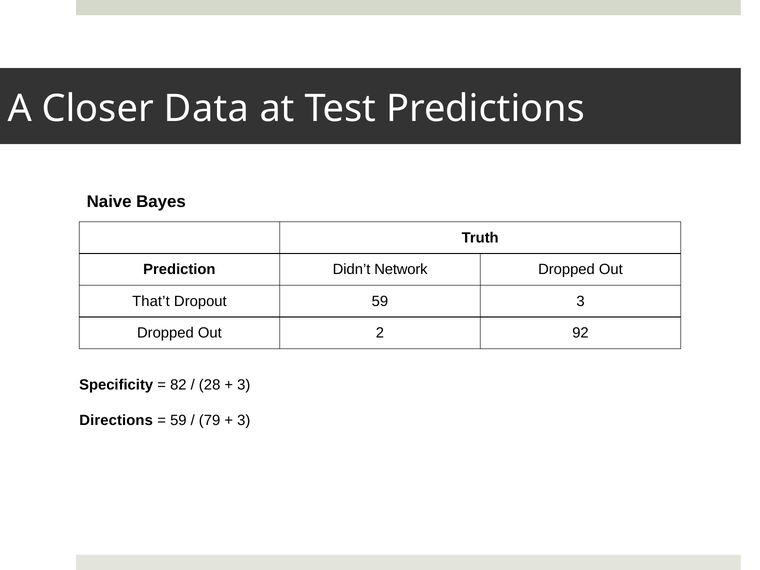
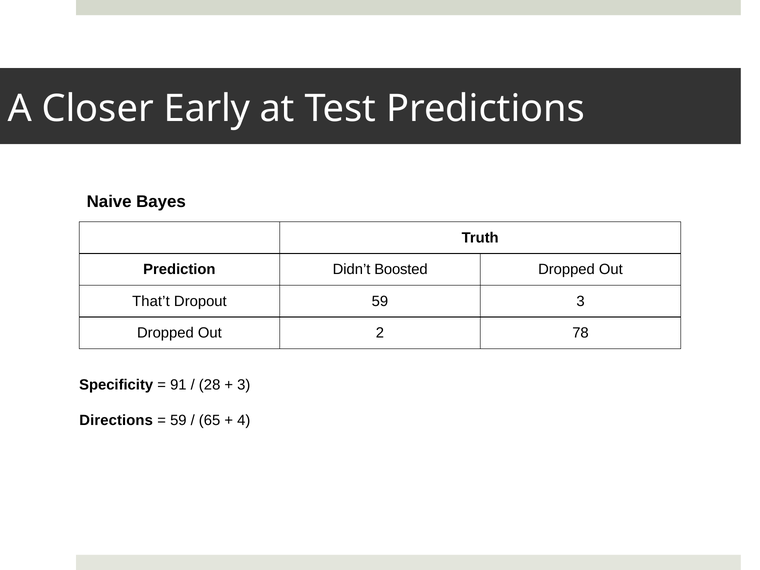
Data: Data -> Early
Network: Network -> Boosted
92: 92 -> 78
82: 82 -> 91
79: 79 -> 65
3 at (244, 420): 3 -> 4
